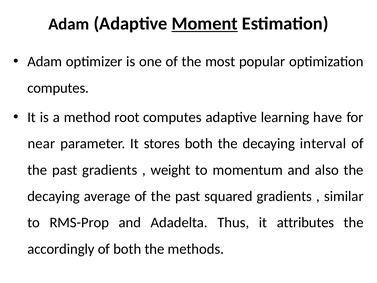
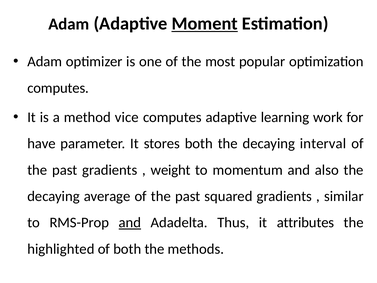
root: root -> vice
have: have -> work
near: near -> have
and at (130, 222) underline: none -> present
accordingly: accordingly -> highlighted
